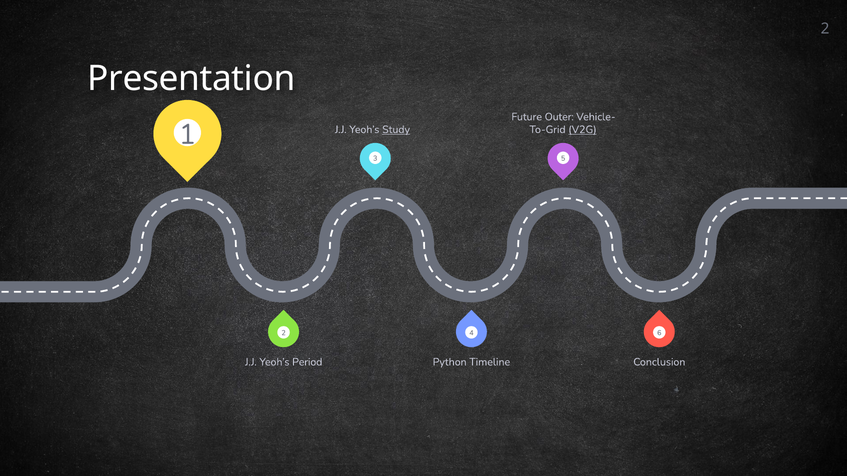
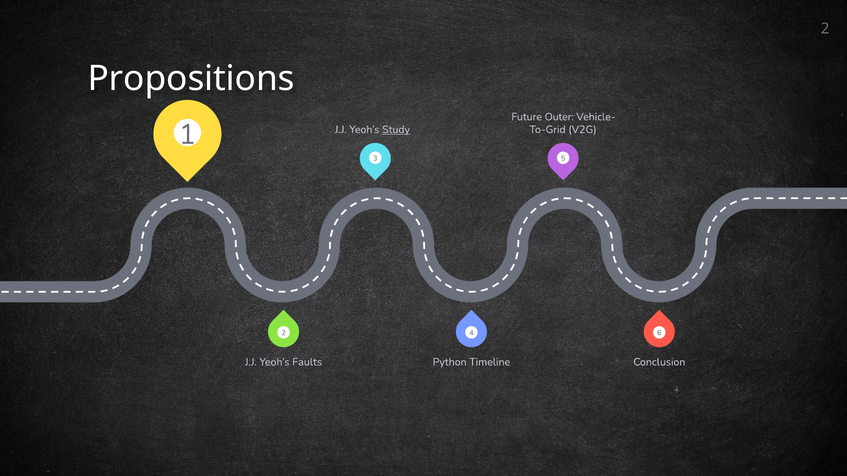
Presentation: Presentation -> Propositions
V2G underline: present -> none
Period: Period -> Faults
